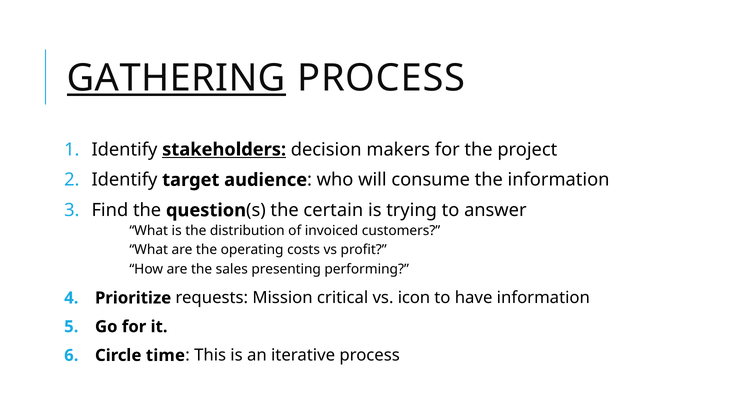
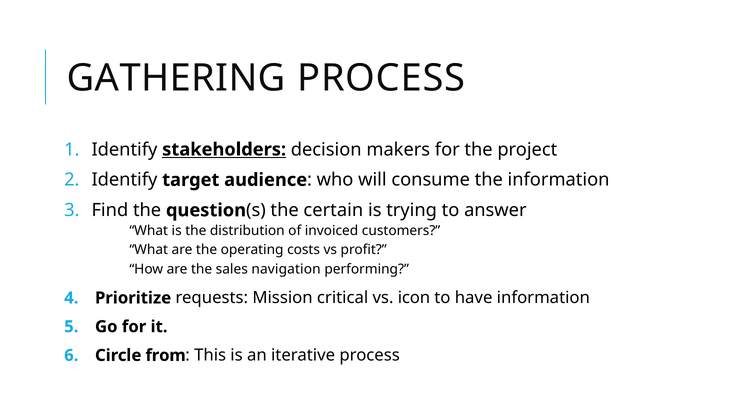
GATHERING underline: present -> none
presenting: presenting -> navigation
time: time -> from
